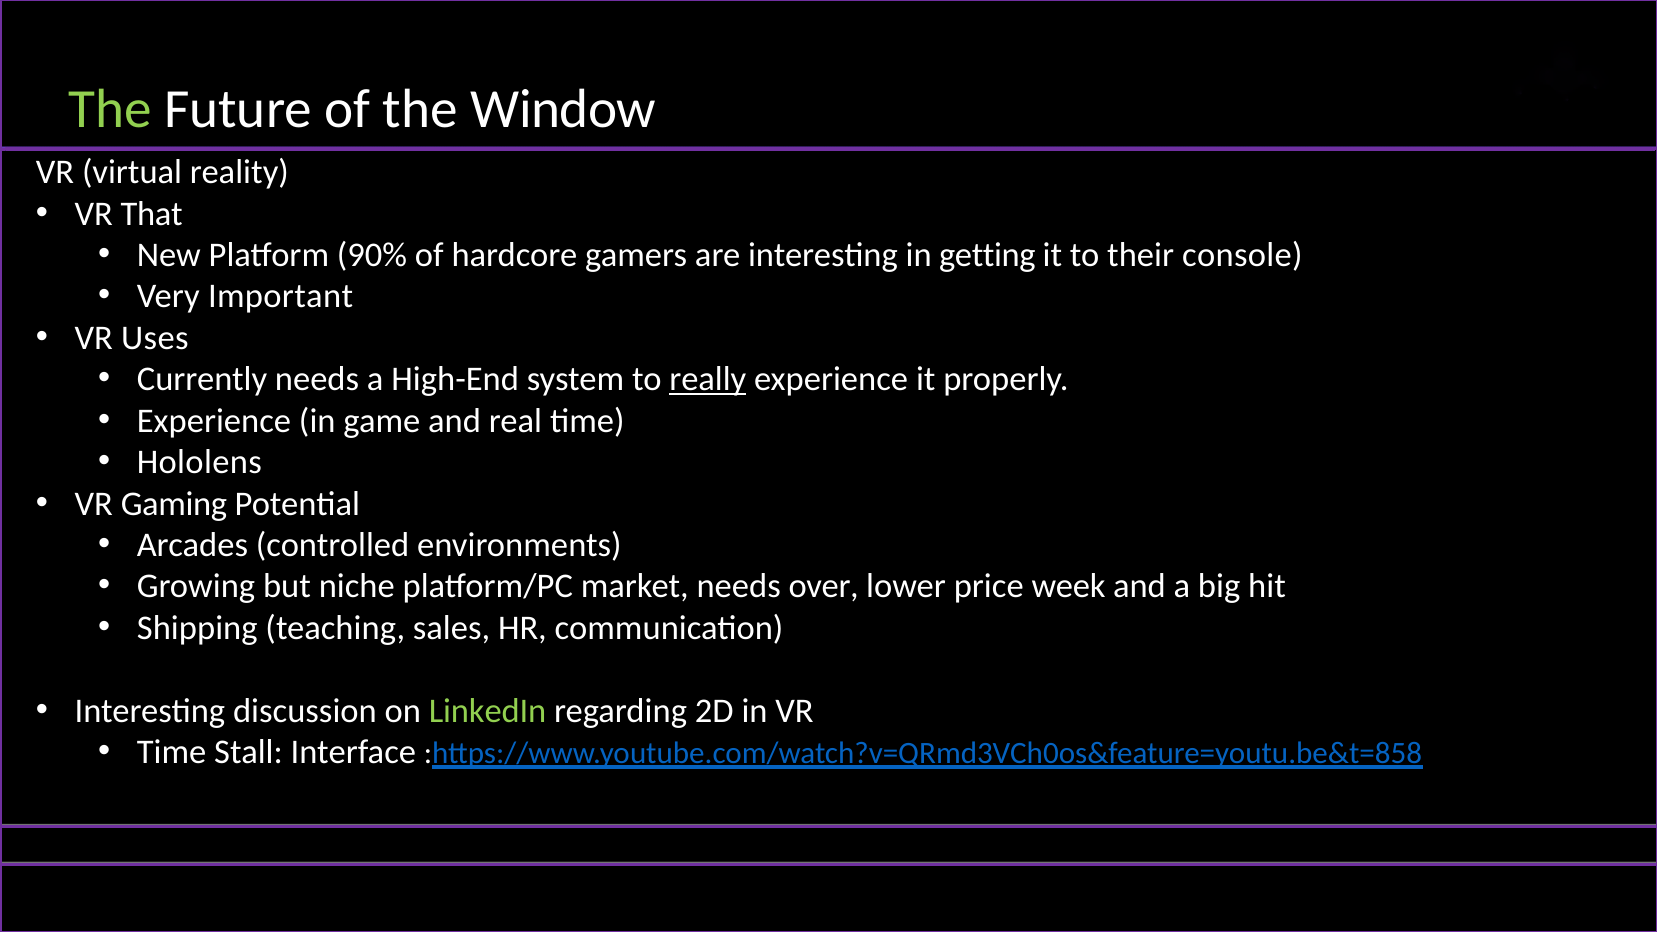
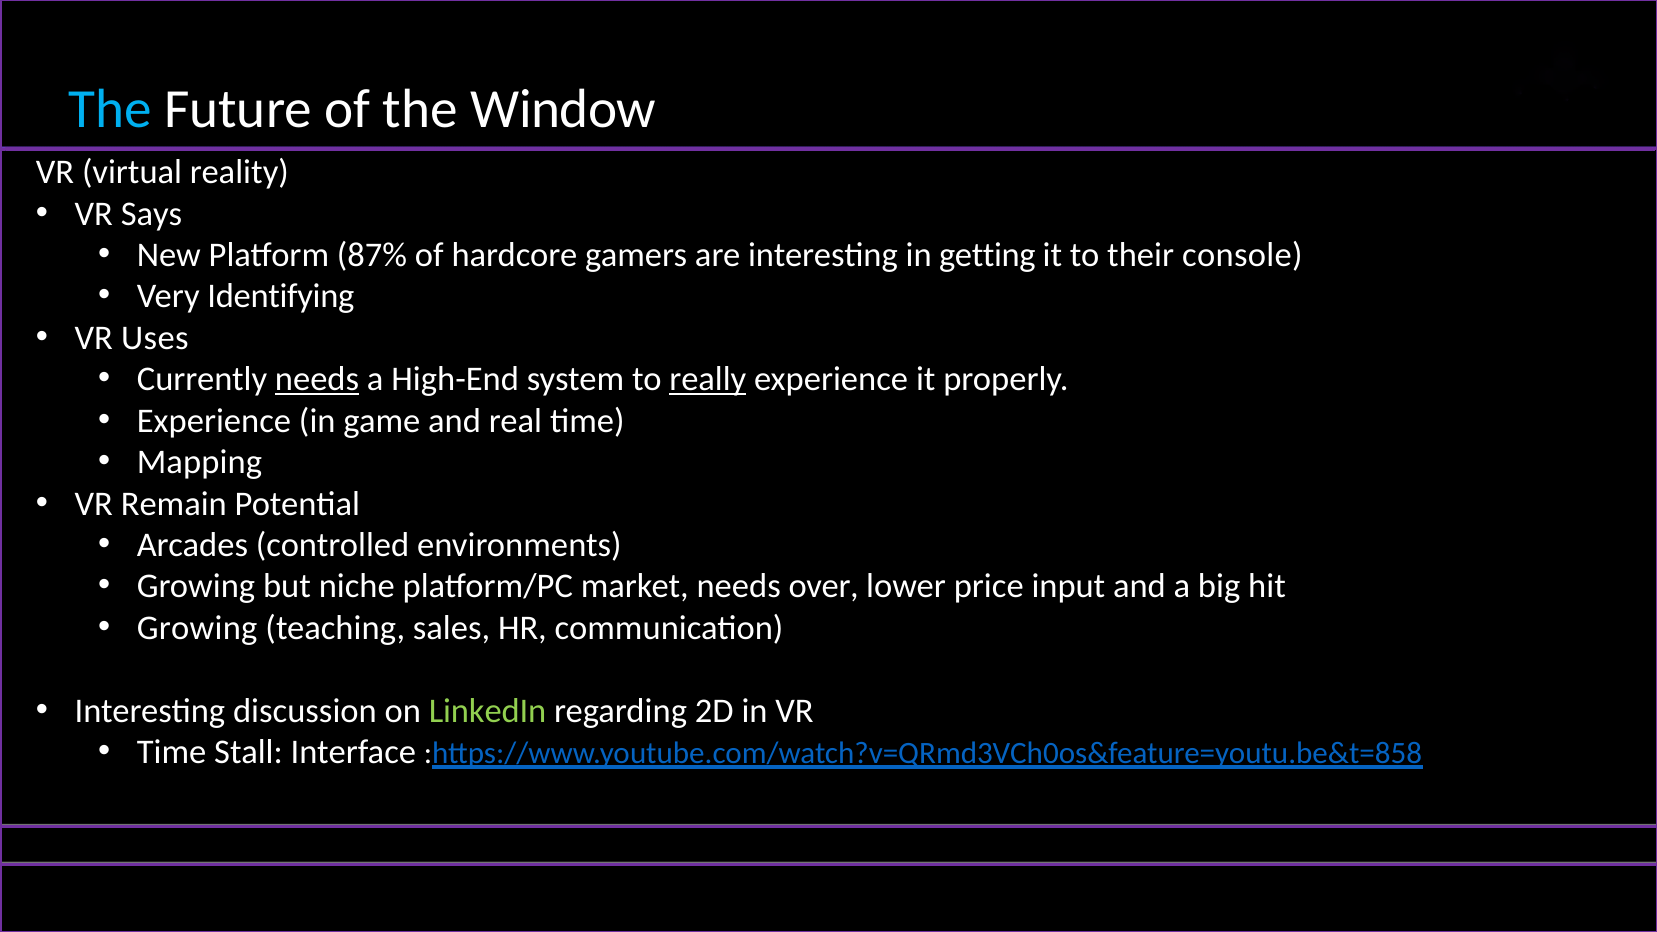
The at (110, 109) colour: light green -> light blue
That: That -> Says
90%: 90% -> 87%
Important: Important -> Identifying
needs at (317, 379) underline: none -> present
Hololens: Hololens -> Mapping
Gaming: Gaming -> Remain
week: week -> input
Shipping at (197, 628): Shipping -> Growing
